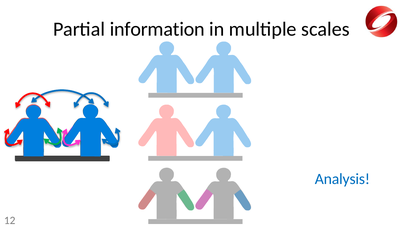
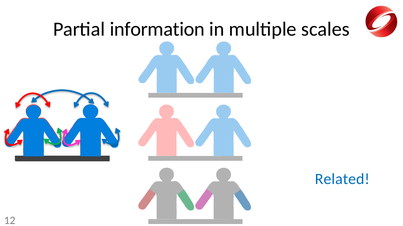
Analysis: Analysis -> Related
